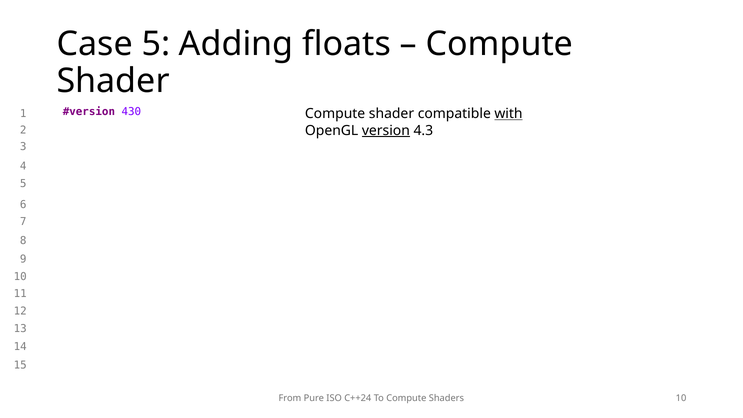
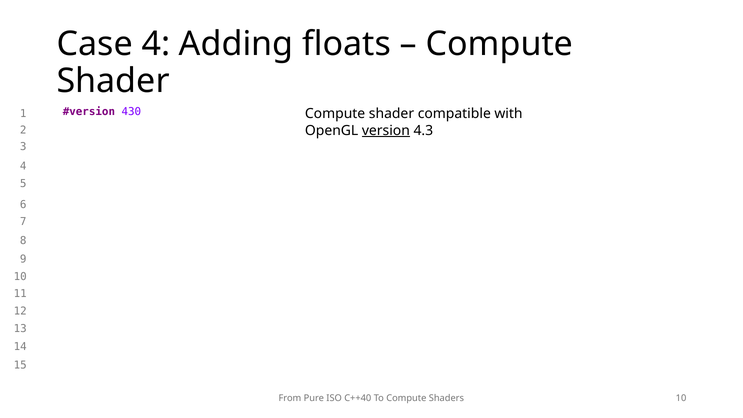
Case 5: 5 -> 4
with underline: present -> none
C++24: C++24 -> C++40
